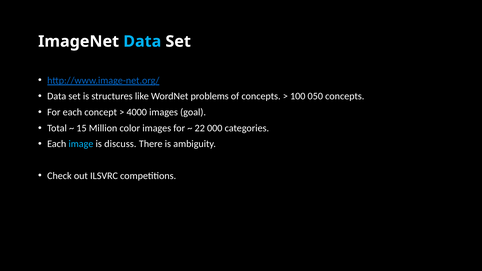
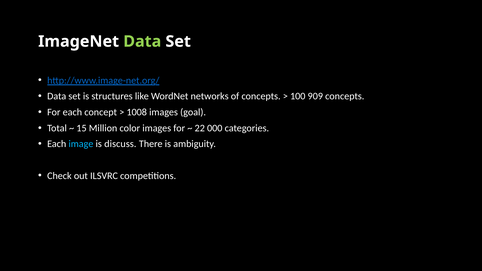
Data at (142, 41) colour: light blue -> light green
problems: problems -> networks
050: 050 -> 909
4000: 4000 -> 1008
